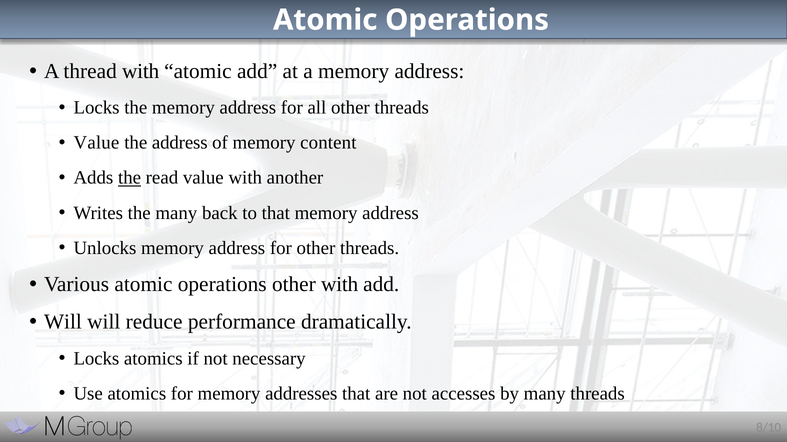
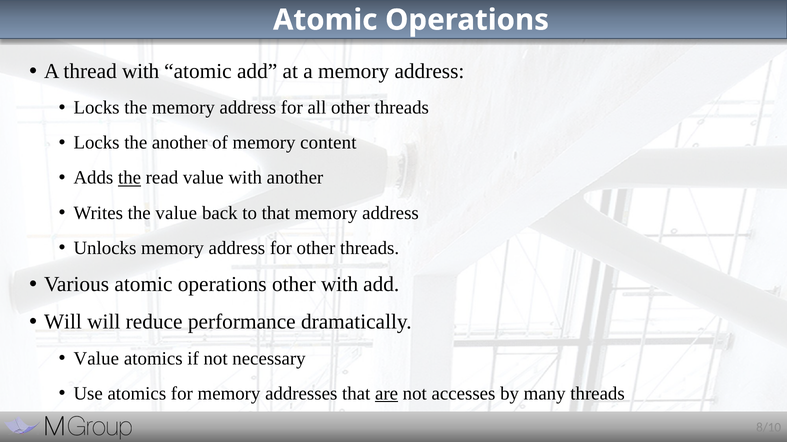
Value at (96, 143): Value -> Locks
the address: address -> another
the many: many -> value
Locks at (96, 359): Locks -> Value
are underline: none -> present
